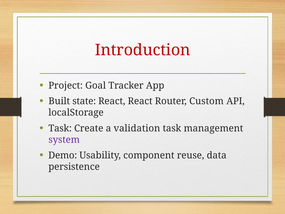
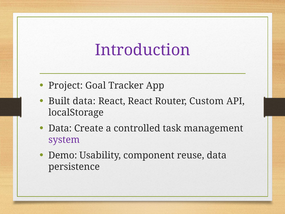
Introduction colour: red -> purple
Built state: state -> data
Task at (60, 128): Task -> Data
validation: validation -> controlled
